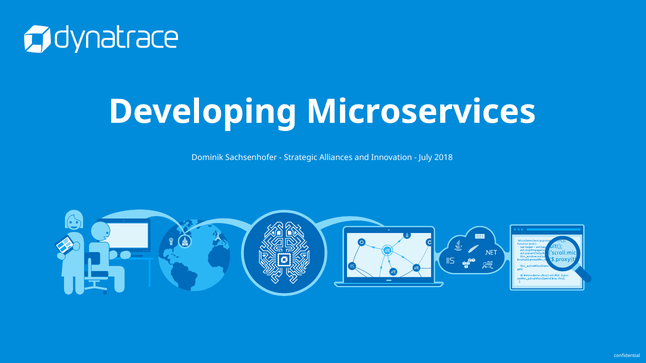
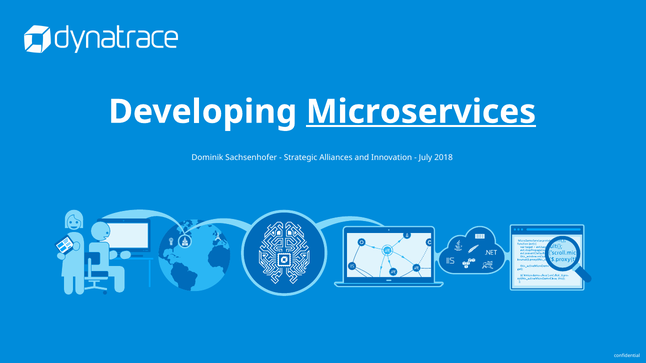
Microservices underline: none -> present
